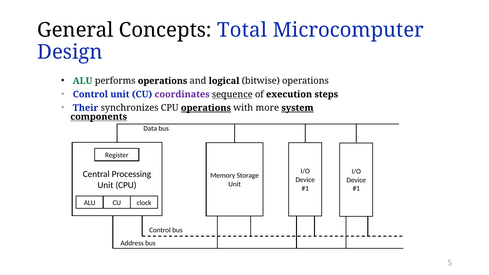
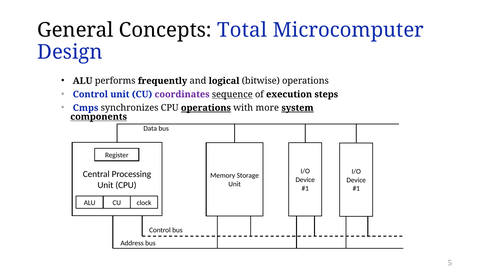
ALU at (83, 81) colour: green -> black
performs operations: operations -> frequently
Their: Their -> Cmps
